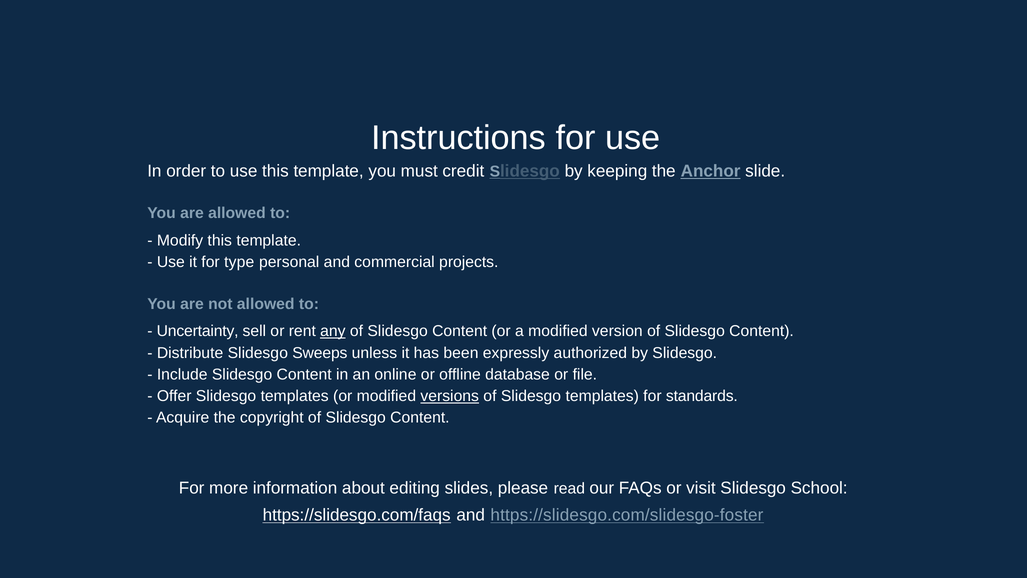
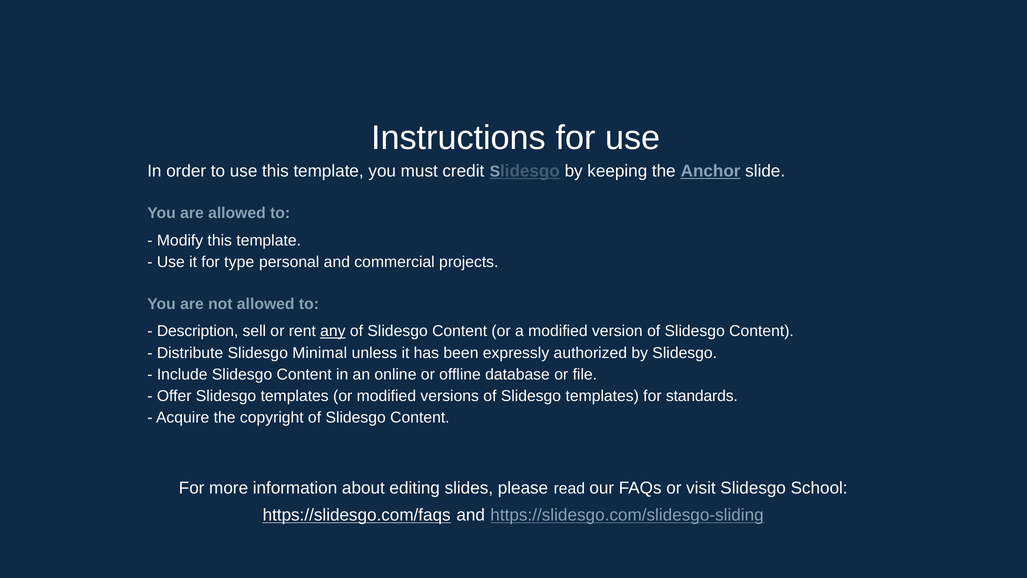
Uncertainty: Uncertainty -> Description
Sweeps: Sweeps -> Minimal
versions underline: present -> none
https://slidesgo.com/slidesgo-foster: https://slidesgo.com/slidesgo-foster -> https://slidesgo.com/slidesgo-sliding
